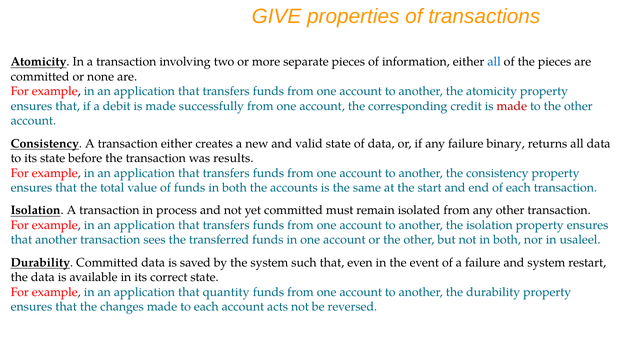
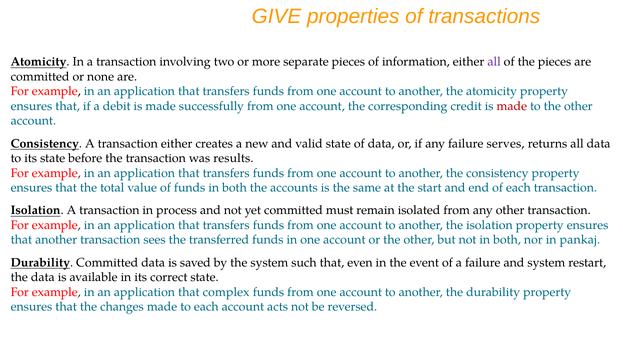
all at (494, 62) colour: blue -> purple
binary: binary -> serves
usaleel: usaleel -> pankaj
quantity: quantity -> complex
